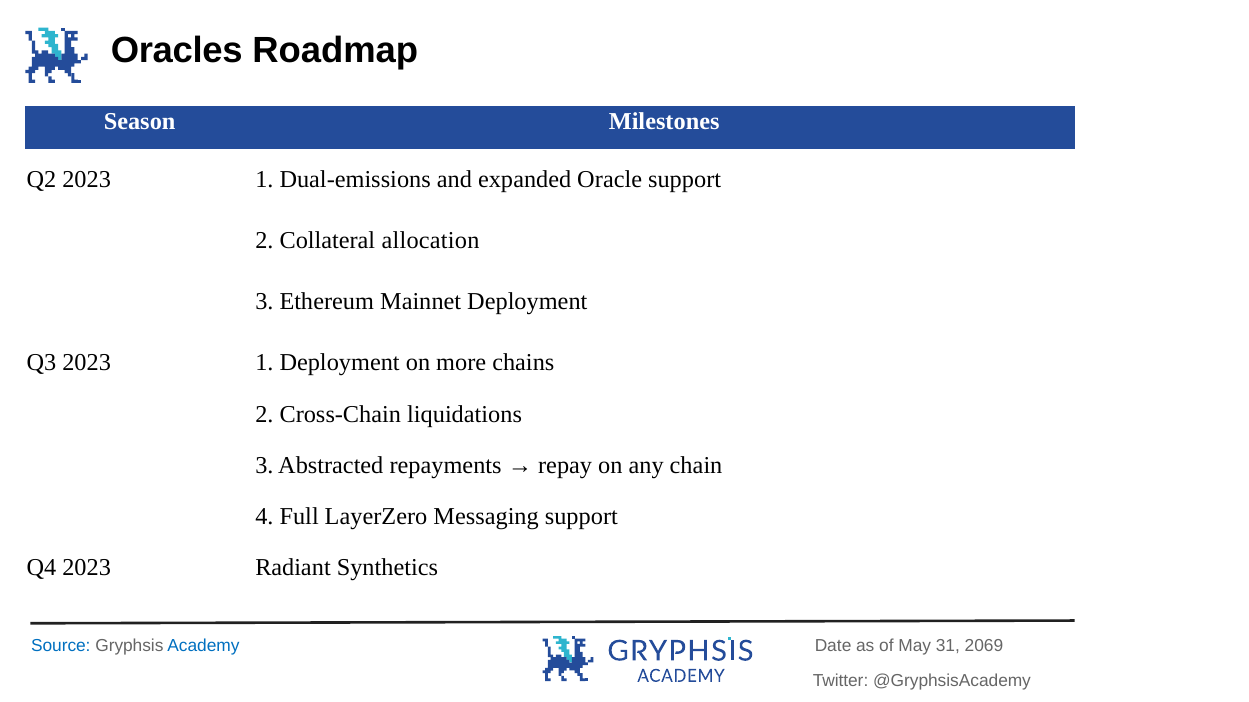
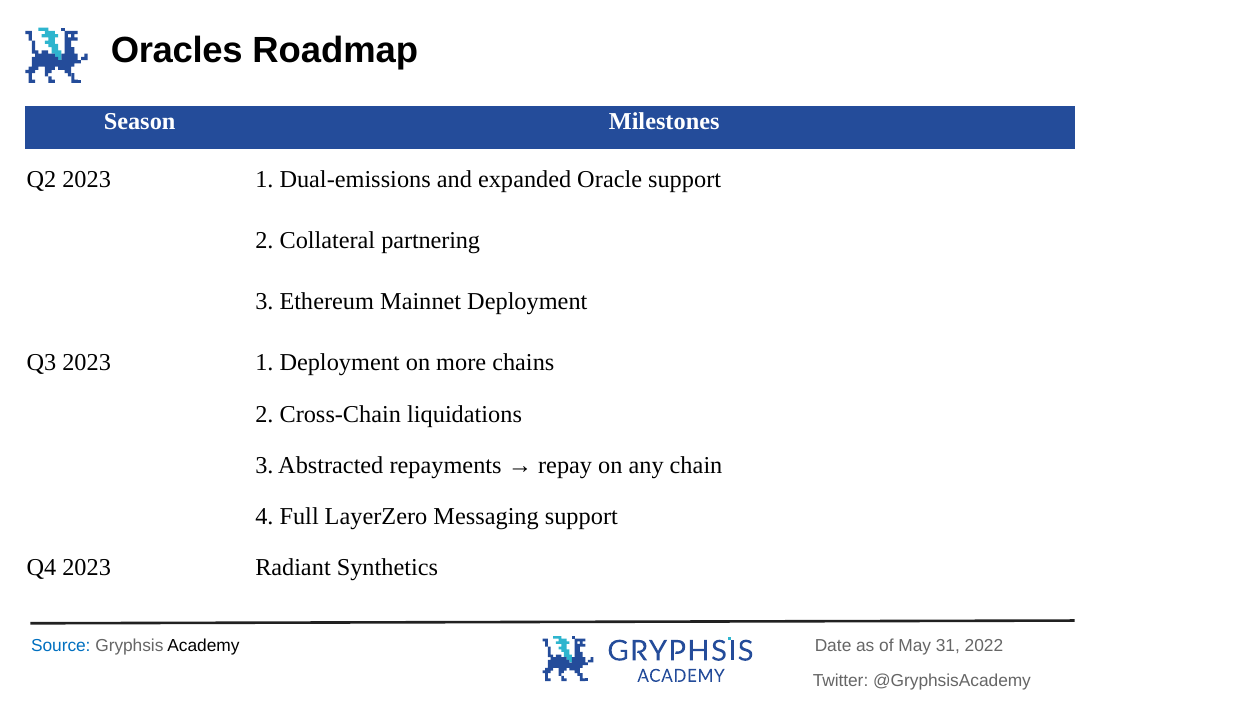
allocation: allocation -> partnering
Academy colour: blue -> black
2069: 2069 -> 2022
